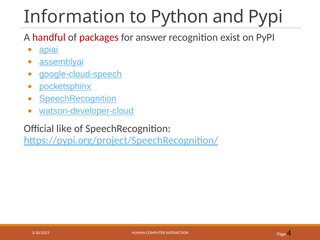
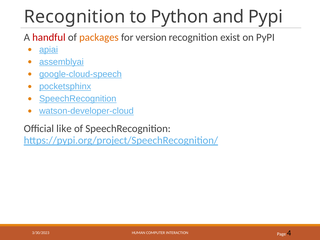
Information at (75, 17): Information -> Recognition
packages colour: red -> orange
answer: answer -> version
